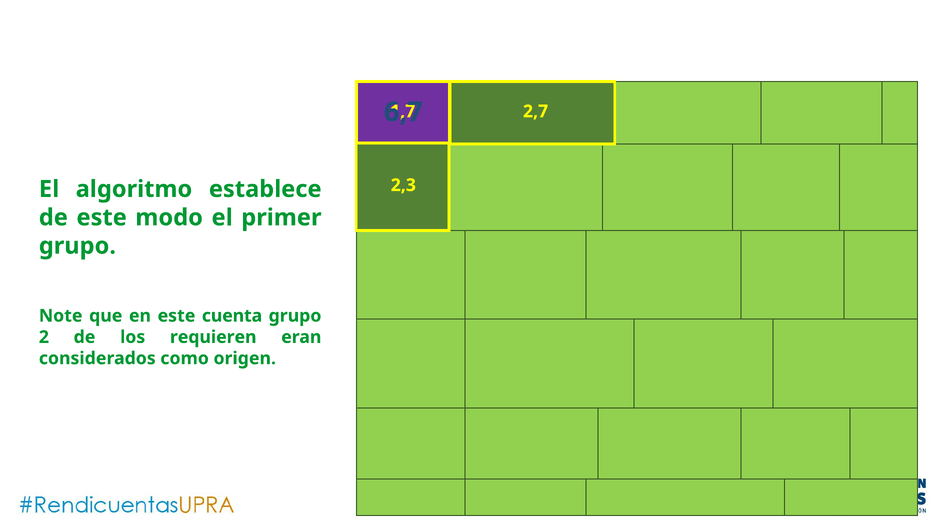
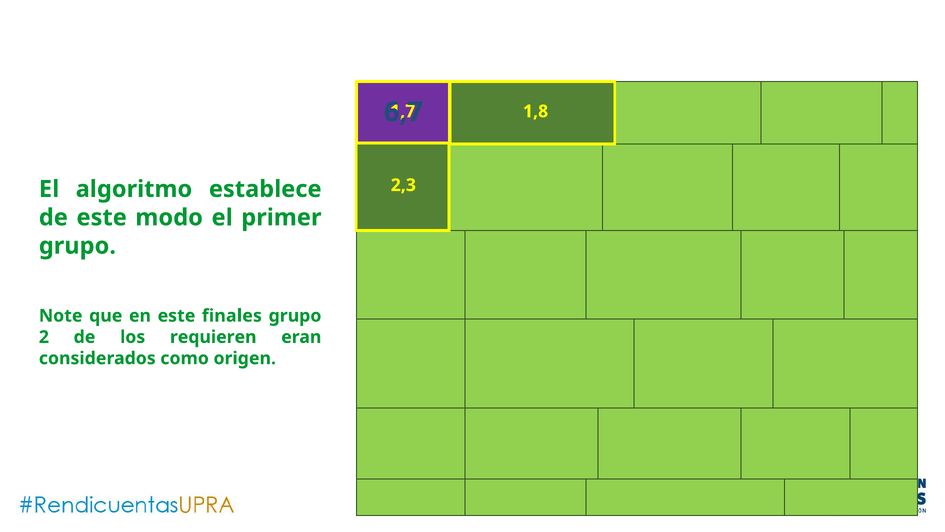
2,7: 2,7 -> 1,8
cuenta: cuenta -> finales
